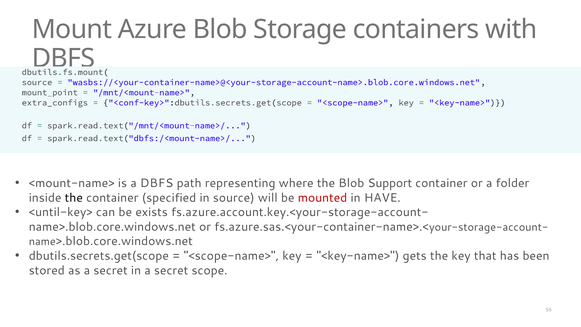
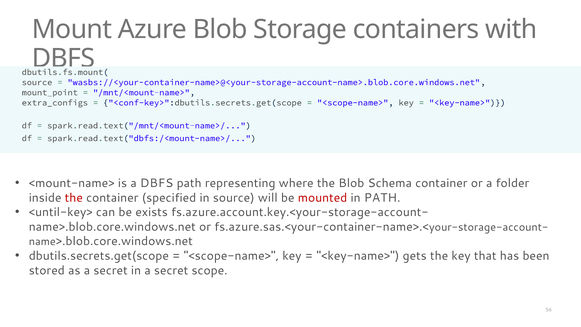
Support: Support -> Schema
the at (74, 198) colour: black -> red
in HAVE: HAVE -> PATH
